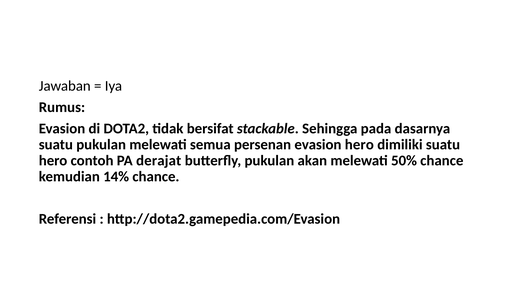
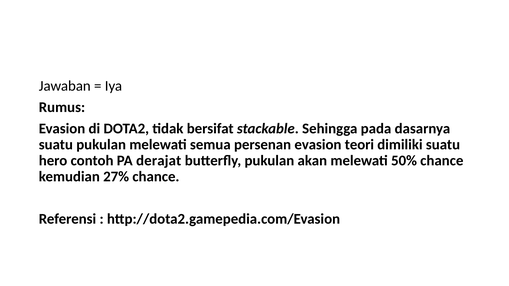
evasion hero: hero -> teori
14%: 14% -> 27%
